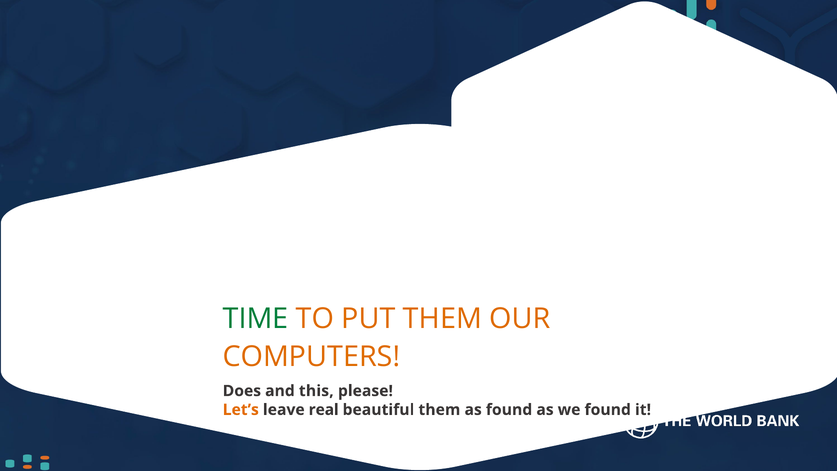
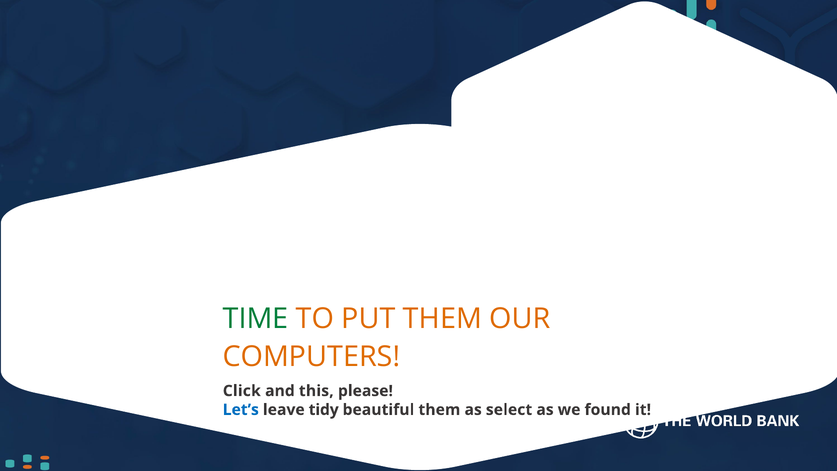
Does: Does -> Click
Let’s colour: orange -> blue
real: real -> tidy
as found: found -> select
